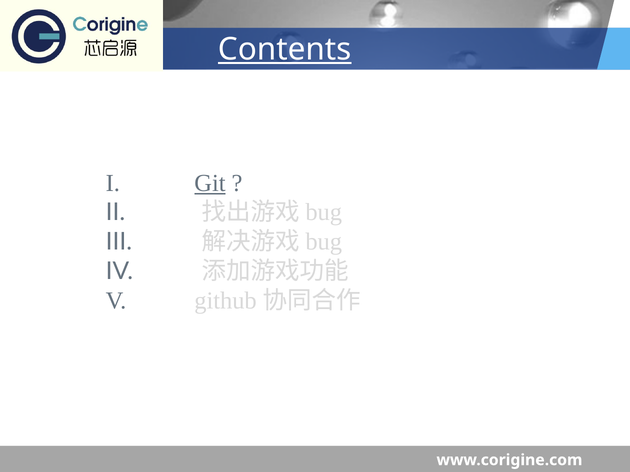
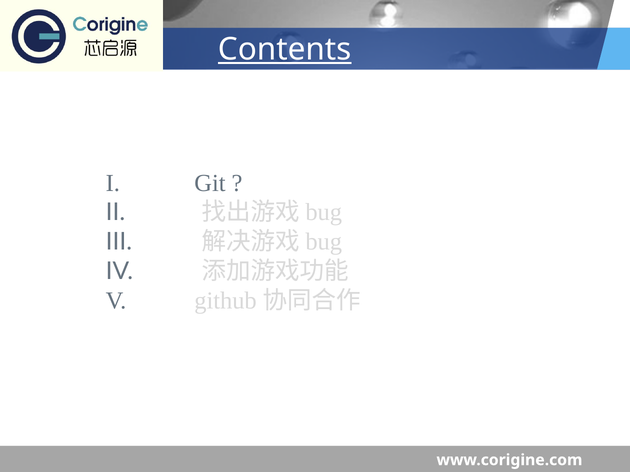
Git underline: present -> none
